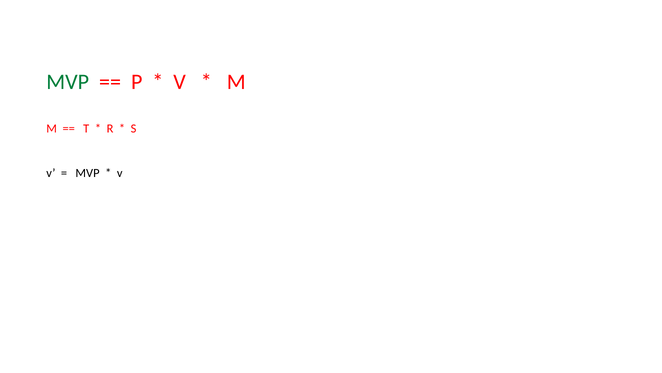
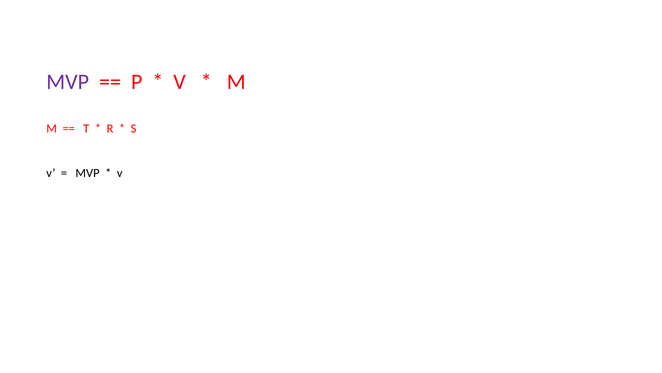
MVP at (68, 82) colour: green -> purple
